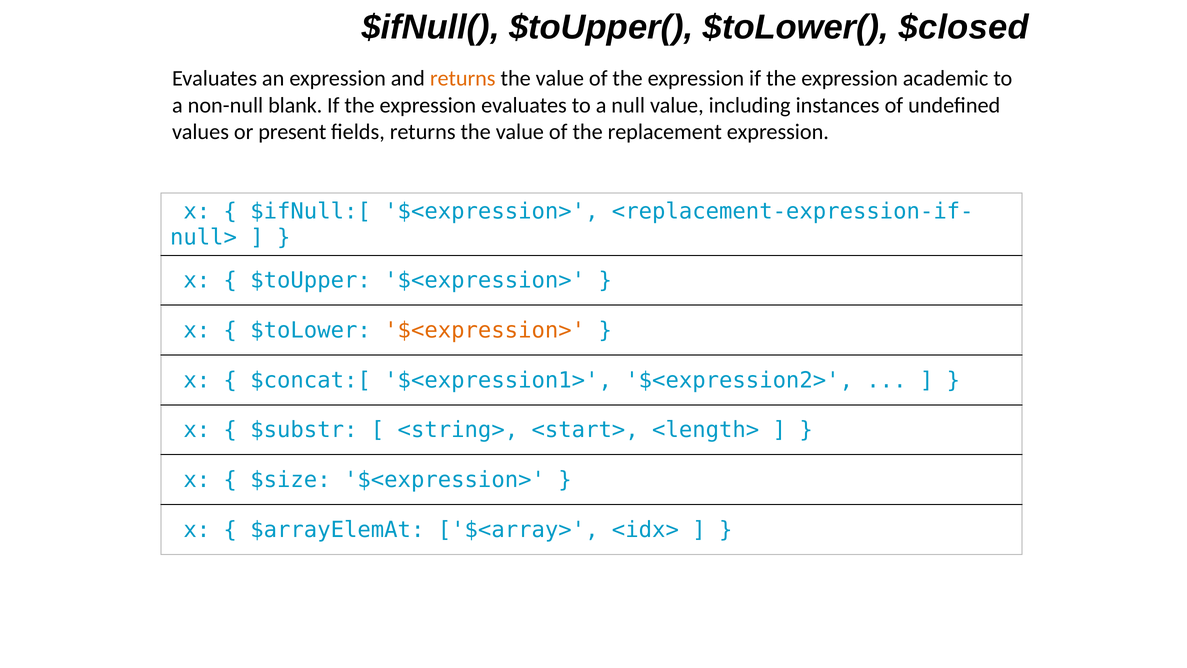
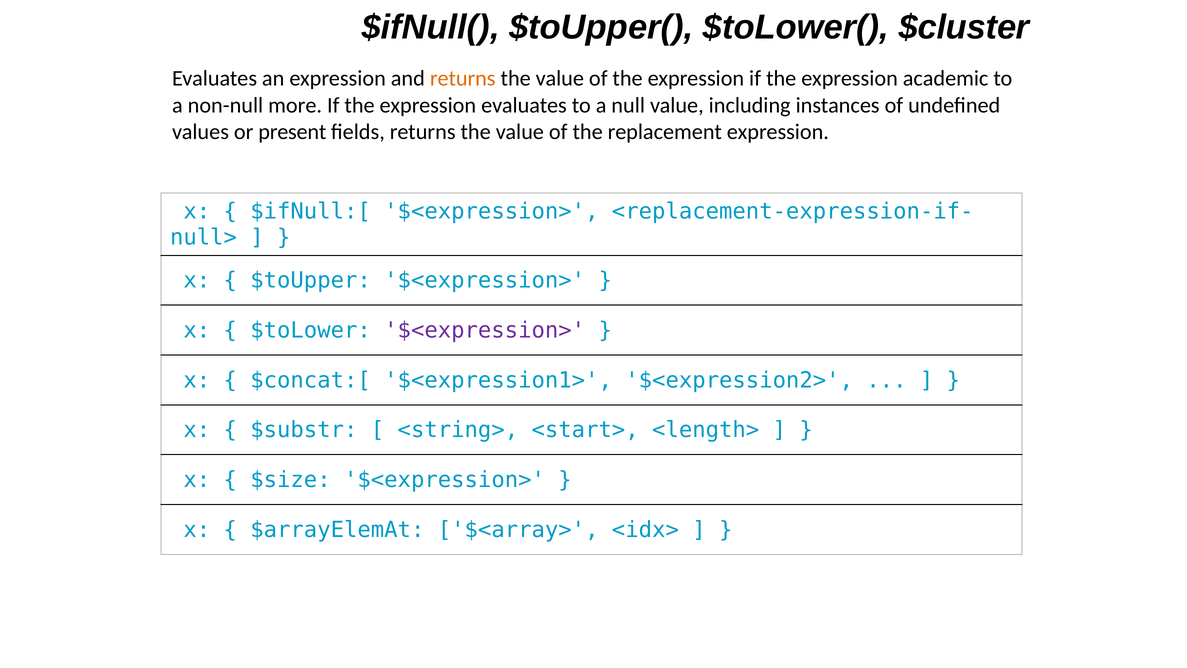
$closed: $closed -> $cluster
blank: blank -> more
$<expression> at (485, 330) colour: orange -> purple
